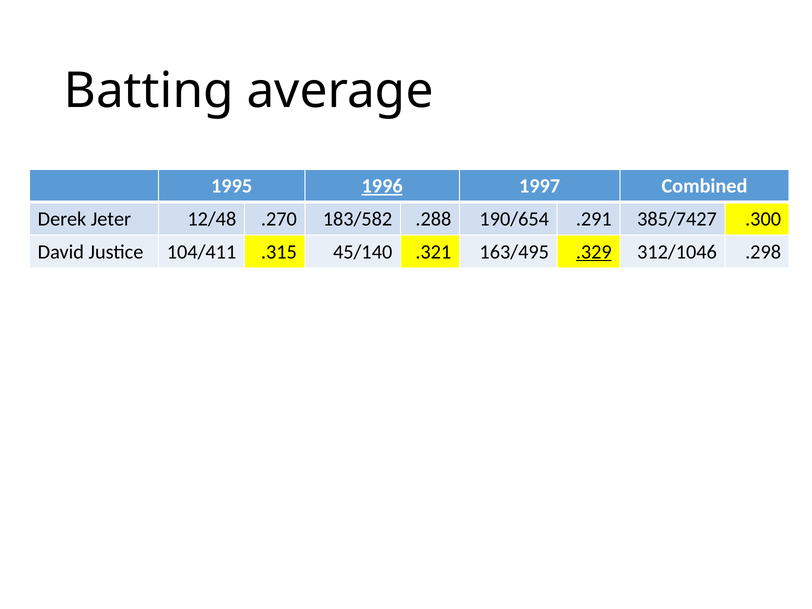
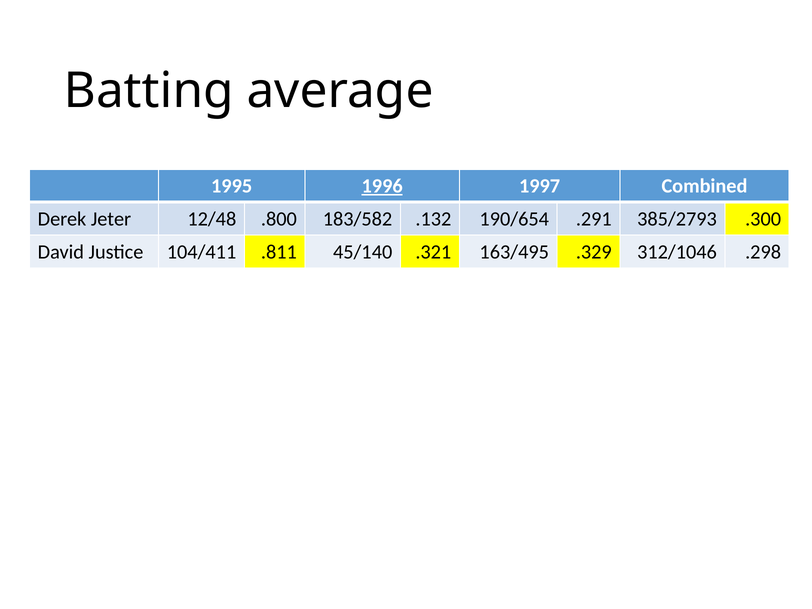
.270: .270 -> .800
.288: .288 -> .132
385/7427: 385/7427 -> 385/2793
.315: .315 -> .811
.329 underline: present -> none
